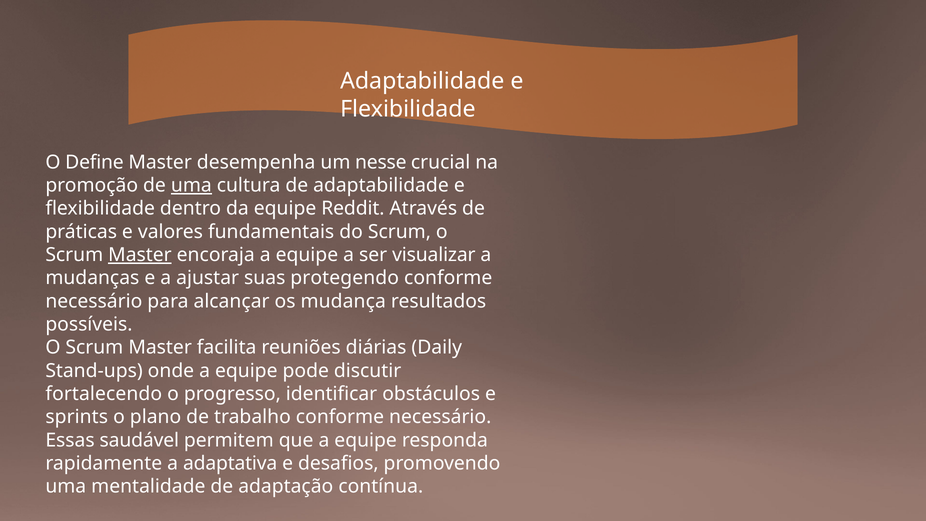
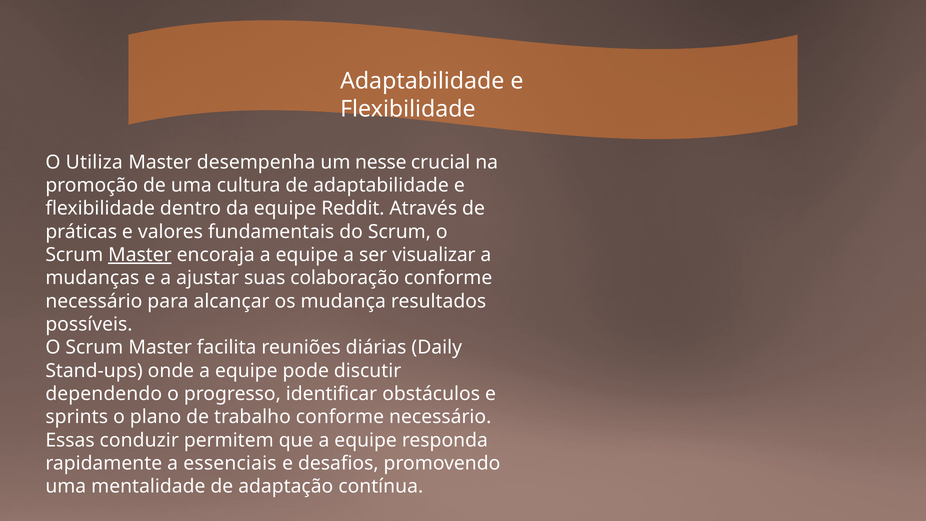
Define: Define -> Utiliza
uma at (191, 185) underline: present -> none
protegendo: protegendo -> colaboração
fortalecendo: fortalecendo -> dependendo
saudável: saudável -> conduzir
adaptativa: adaptativa -> essenciais
